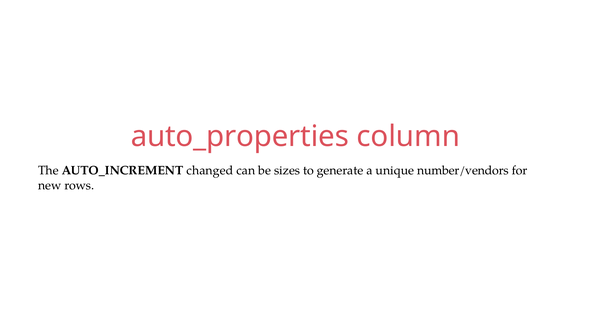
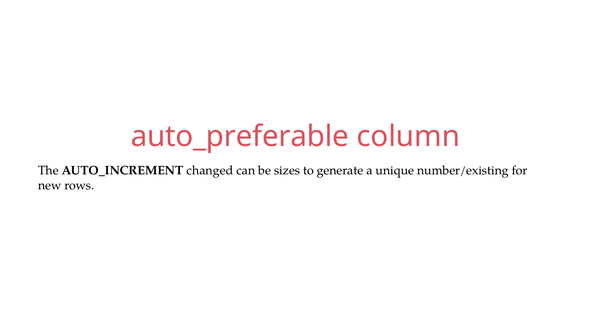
auto_properties: auto_properties -> auto_preferable
number/vendors: number/vendors -> number/existing
